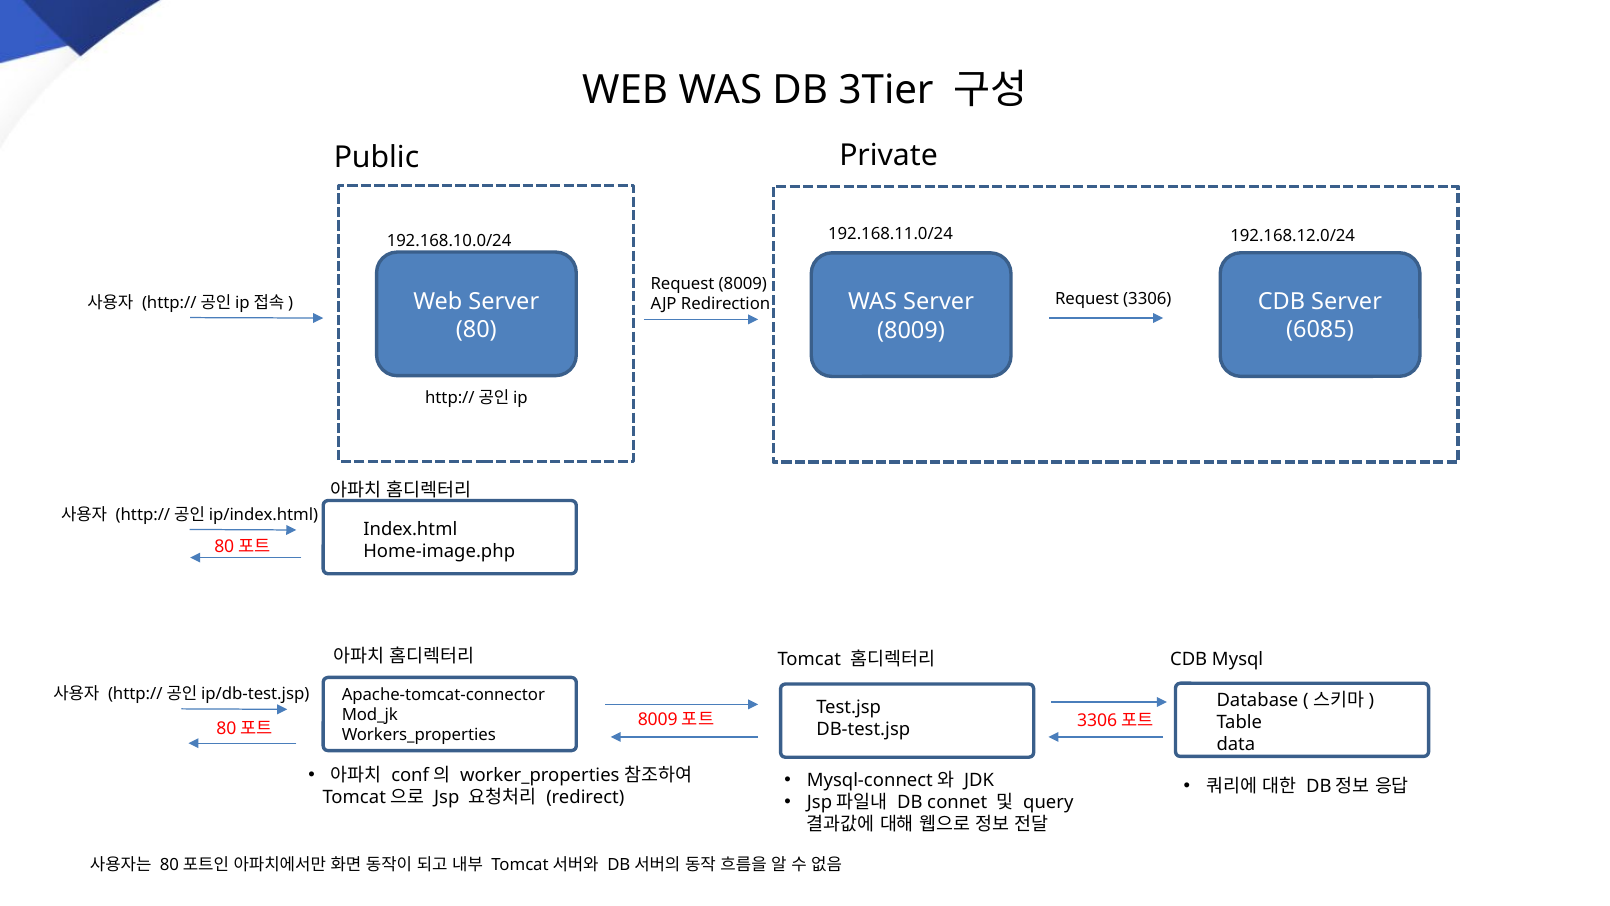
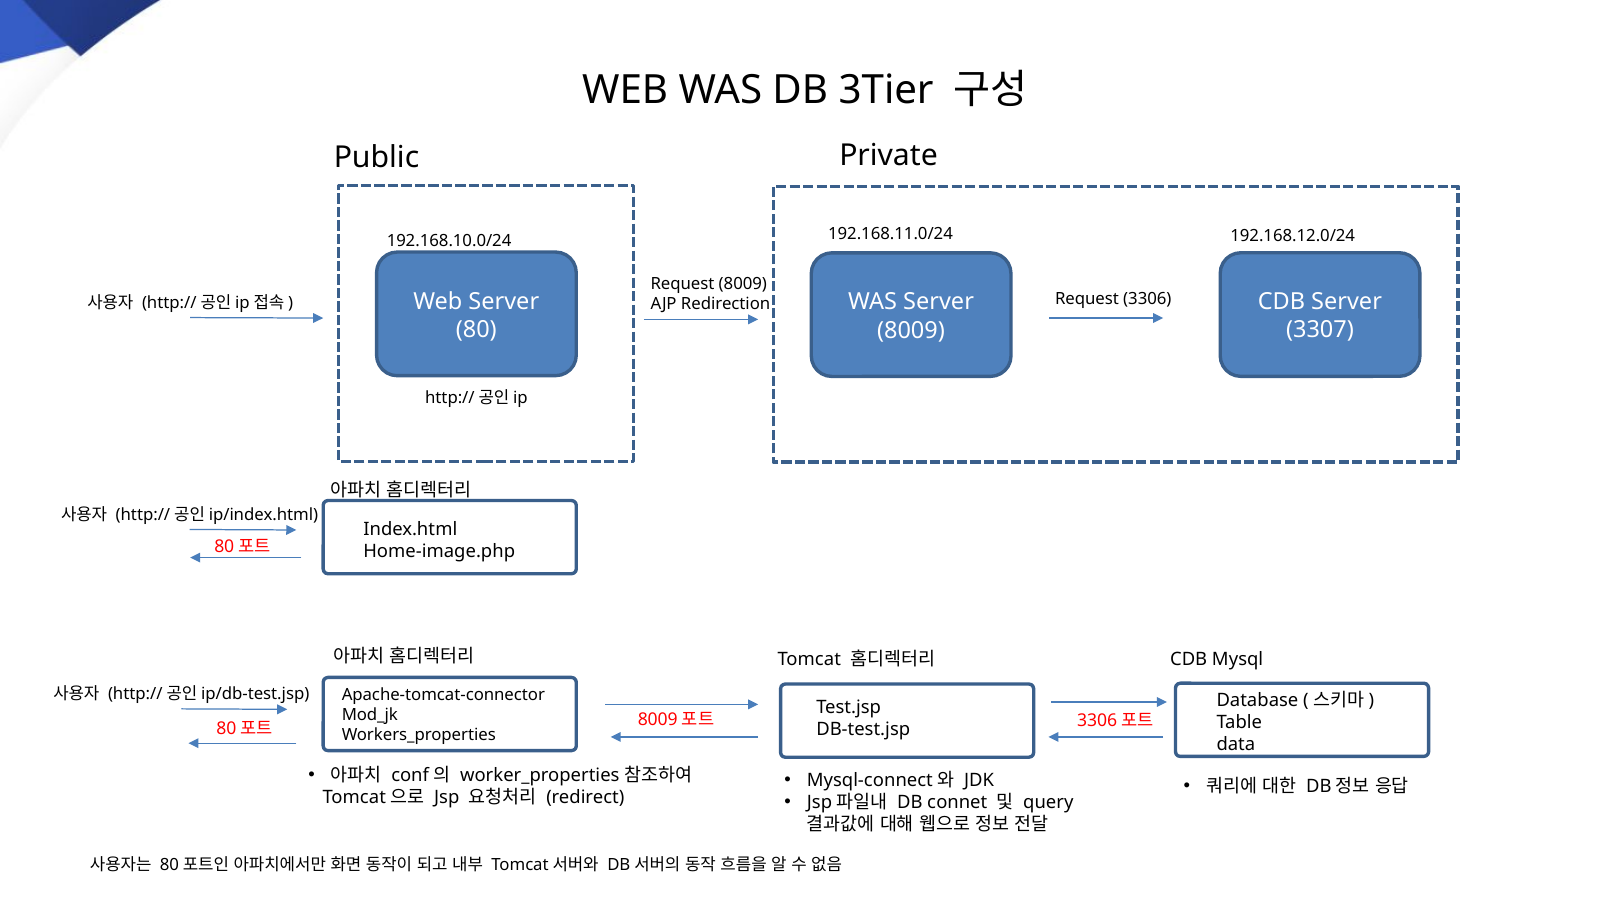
6085: 6085 -> 3307
